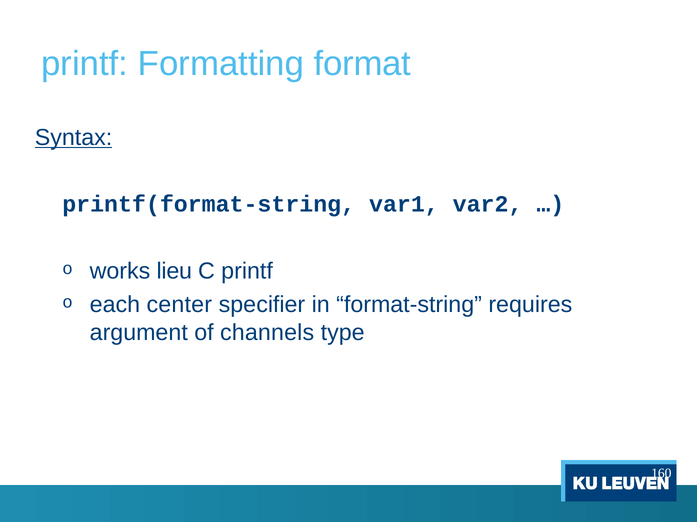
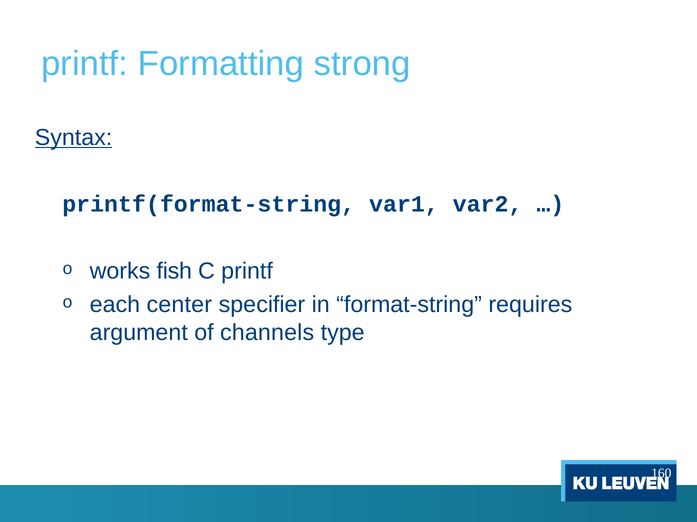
format: format -> strong
lieu: lieu -> fish
